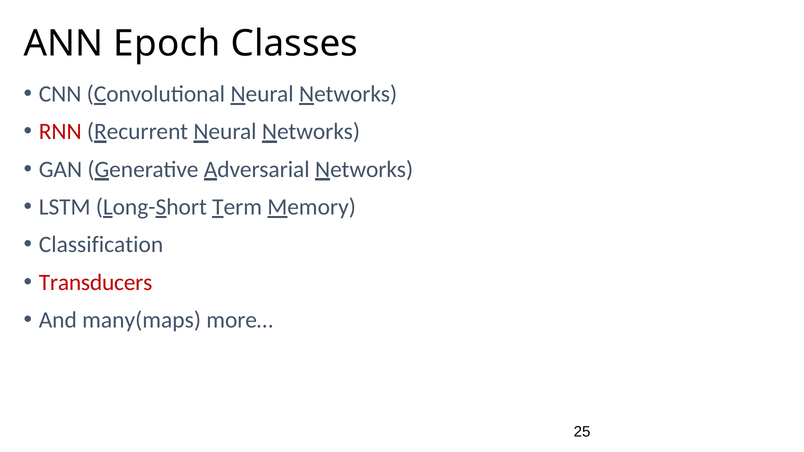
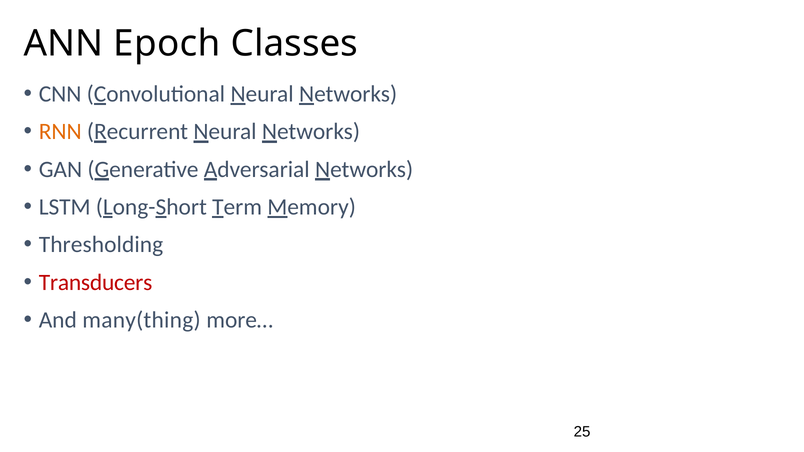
RNN colour: red -> orange
Classification: Classification -> Thresholding
many(maps: many(maps -> many(thing
